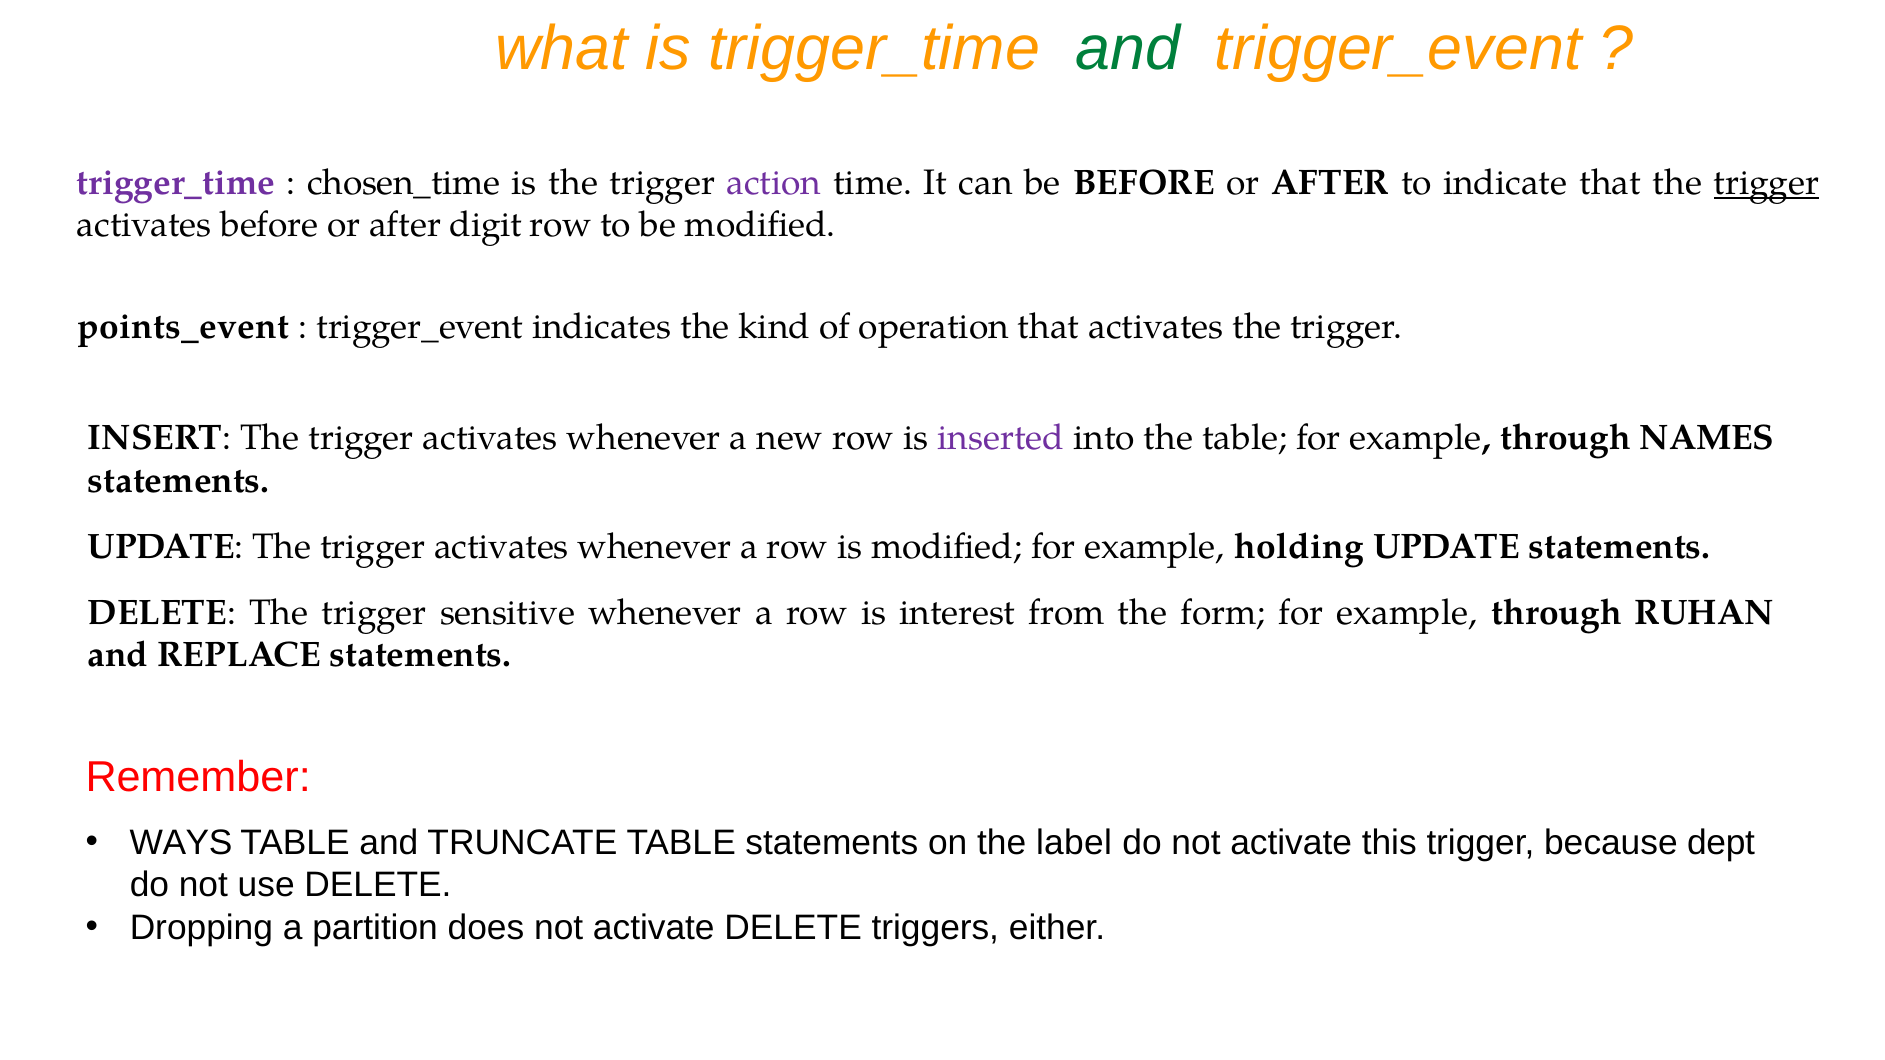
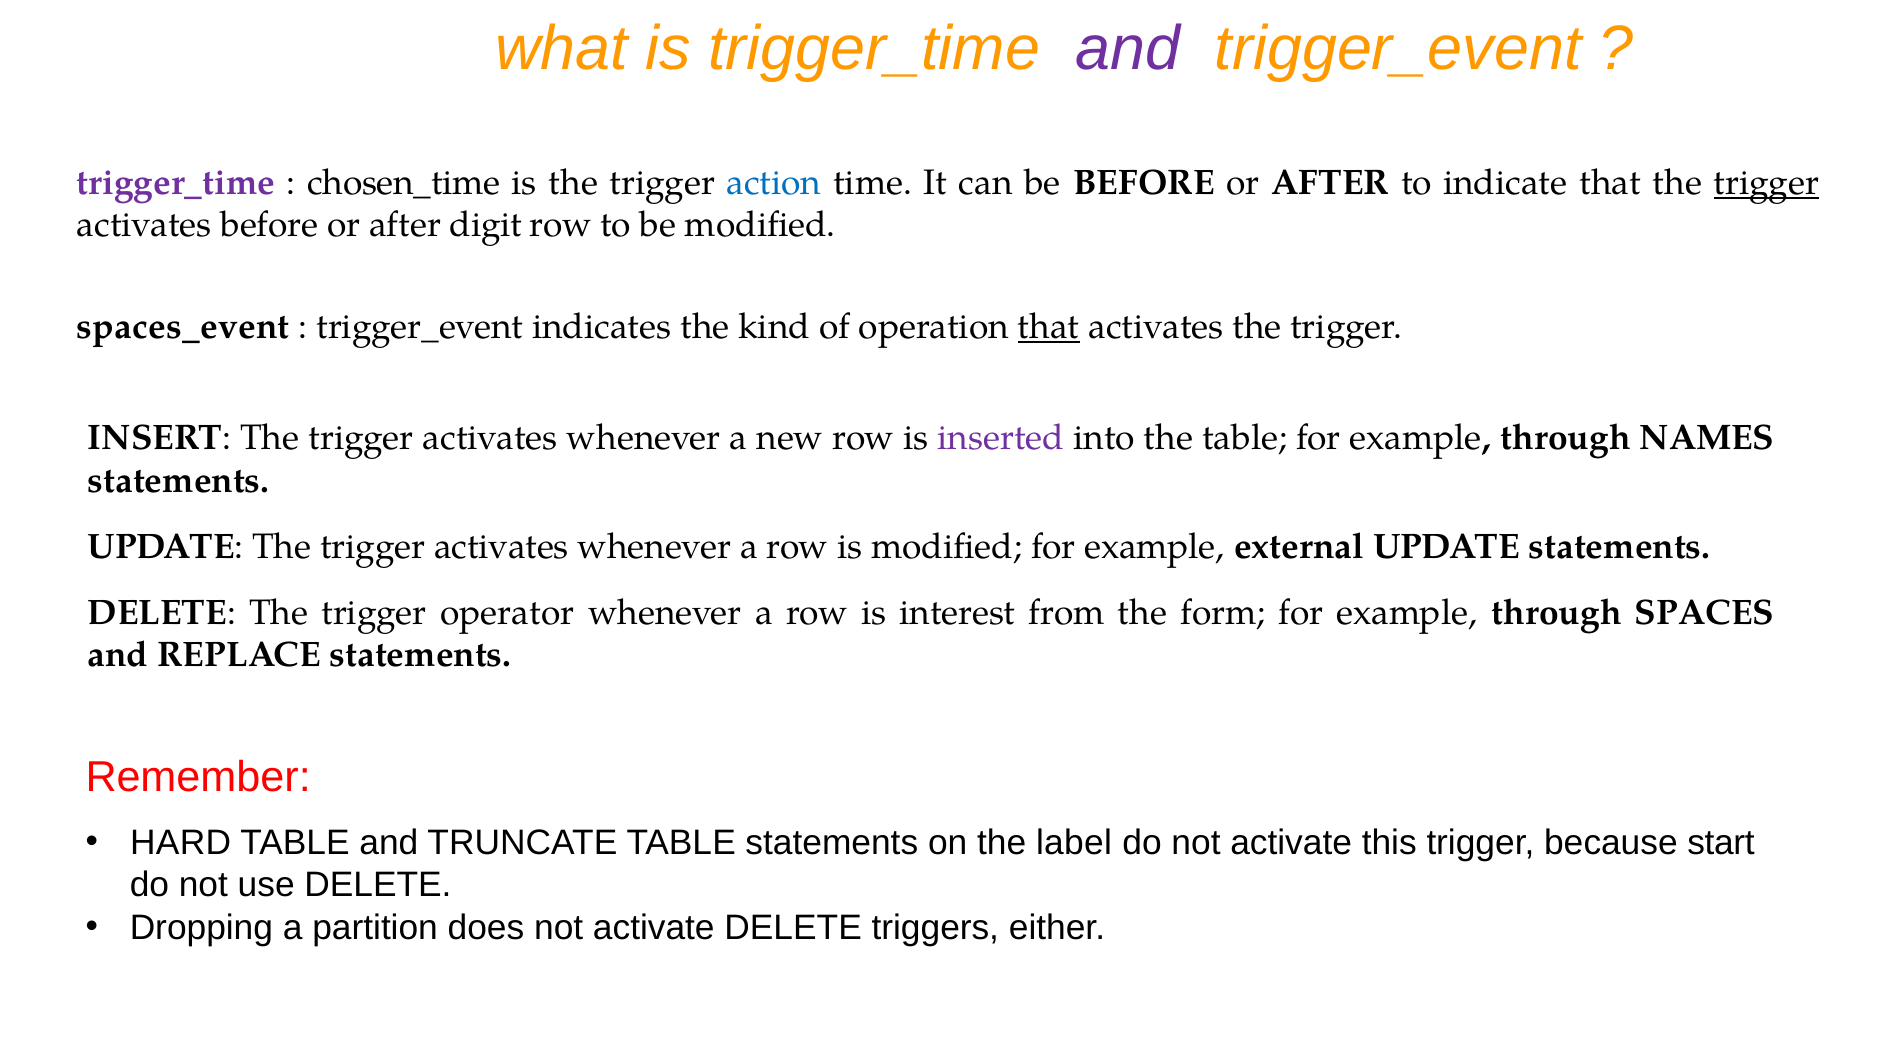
and at (1128, 49) colour: green -> purple
action colour: purple -> blue
points_event: points_event -> spaces_event
that at (1049, 327) underline: none -> present
holding: holding -> external
sensitive: sensitive -> operator
RUHAN: RUHAN -> SPACES
WAYS: WAYS -> HARD
dept: dept -> start
